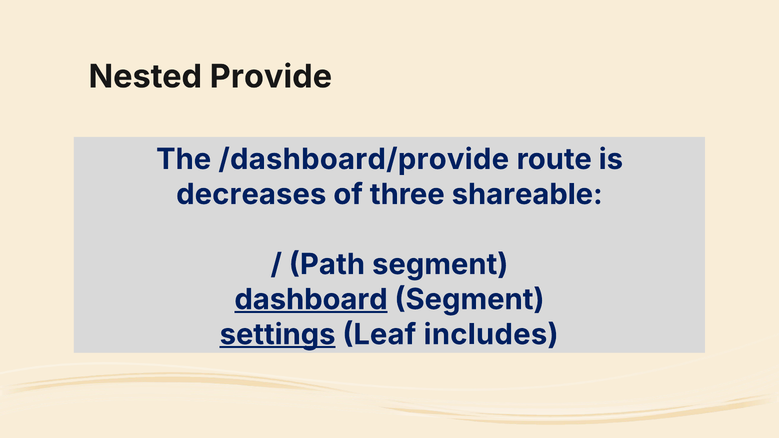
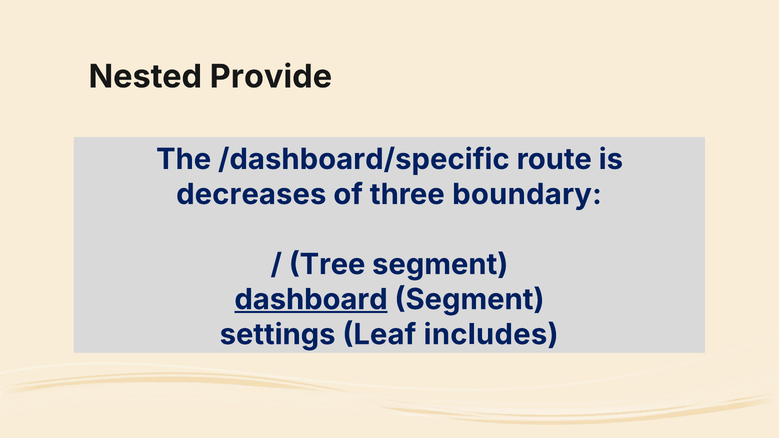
/dashboard/provide: /dashboard/provide -> /dashboard/specific
shareable: shareable -> boundary
Path: Path -> Tree
settings underline: present -> none
